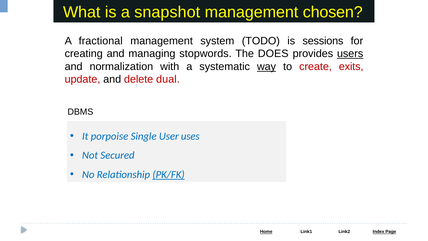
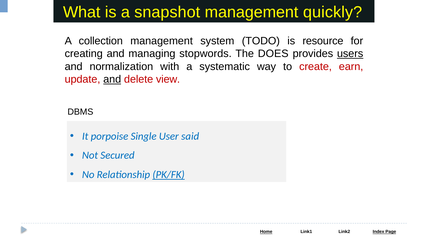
chosen: chosen -> quickly
fractional: fractional -> collection
sessions: sessions -> resource
way underline: present -> none
exits: exits -> earn
and at (112, 79) underline: none -> present
dual: dual -> view
uses: uses -> said
